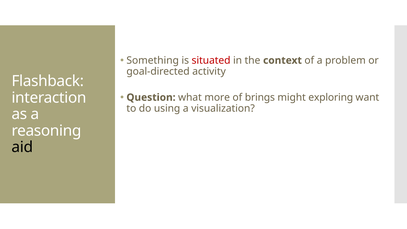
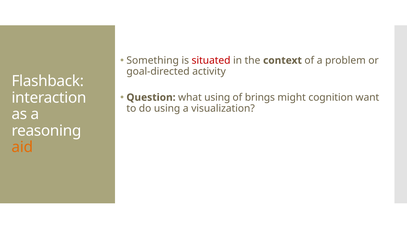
what more: more -> using
exploring: exploring -> cognition
aid colour: black -> orange
